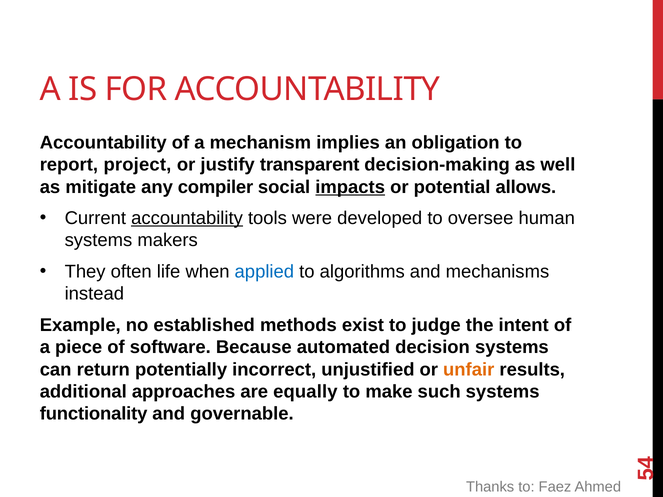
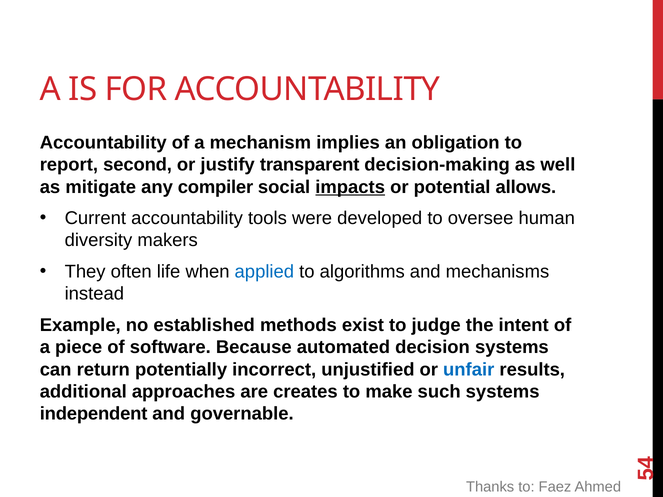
project: project -> second
accountability at (187, 218) underline: present -> none
systems at (98, 241): systems -> diversity
unfair colour: orange -> blue
equally: equally -> creates
functionality: functionality -> independent
